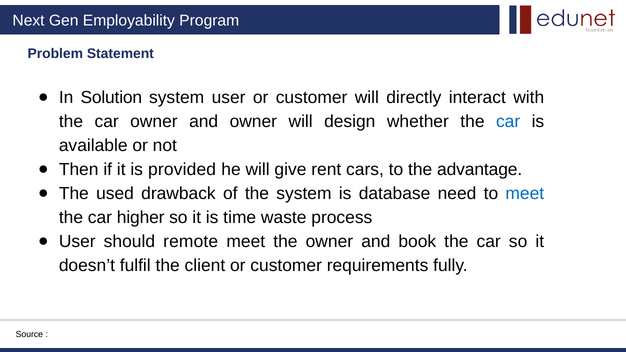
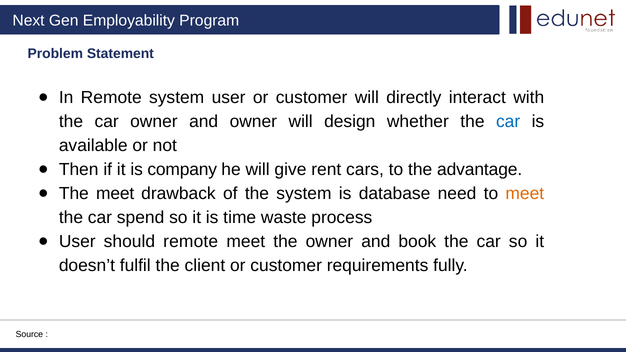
In Solution: Solution -> Remote
provided: provided -> company
The used: used -> meet
meet at (525, 194) colour: blue -> orange
higher: higher -> spend
